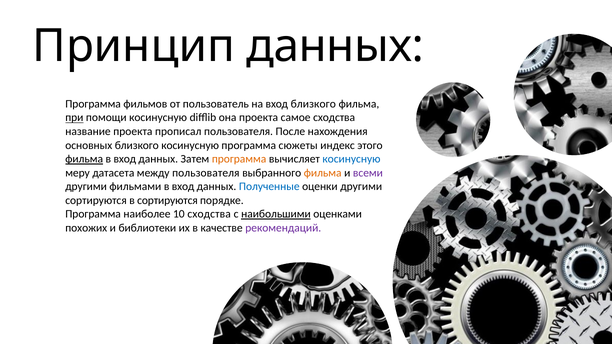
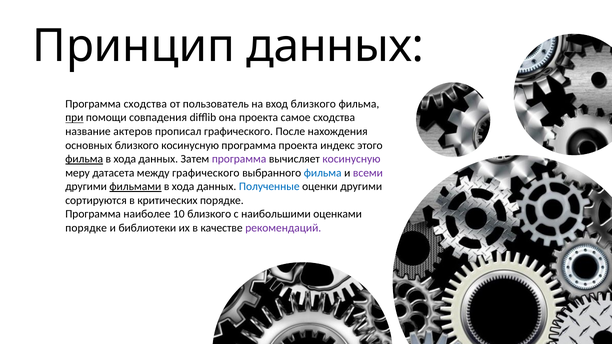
Программа фильмов: фильмов -> сходства
помощи косинусную: косинусную -> совпадения
название проекта: проекта -> актеров
прописал пользователя: пользователя -> графического
программа сюжеты: сюжеты -> проекта
вход at (125, 159): вход -> хода
программа at (239, 159) colour: orange -> purple
косинусную at (351, 159) colour: blue -> purple
между пользователя: пользователя -> графического
фильма at (323, 173) colour: orange -> blue
фильмами underline: none -> present
вход at (183, 187): вход -> хода
в сортируются: сортируются -> критических
10 сходства: сходства -> близкого
наибольшими underline: present -> none
похожих at (86, 228): похожих -> порядке
